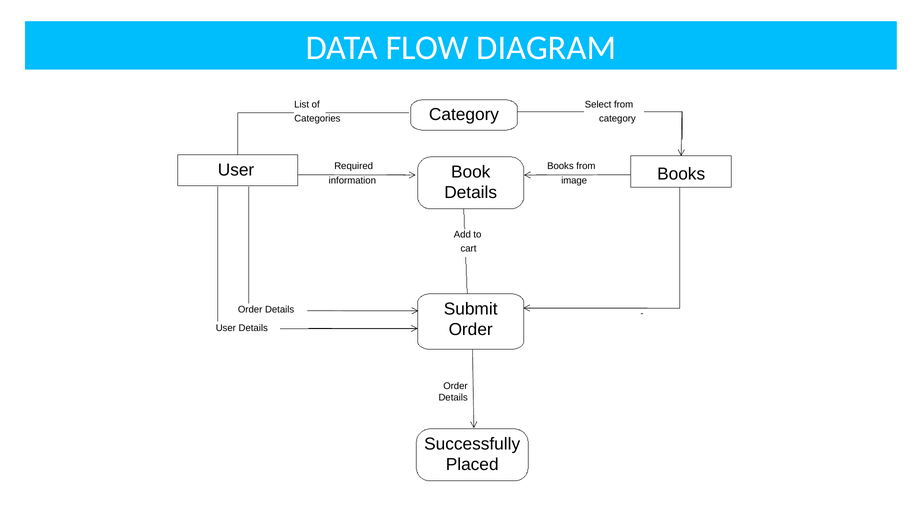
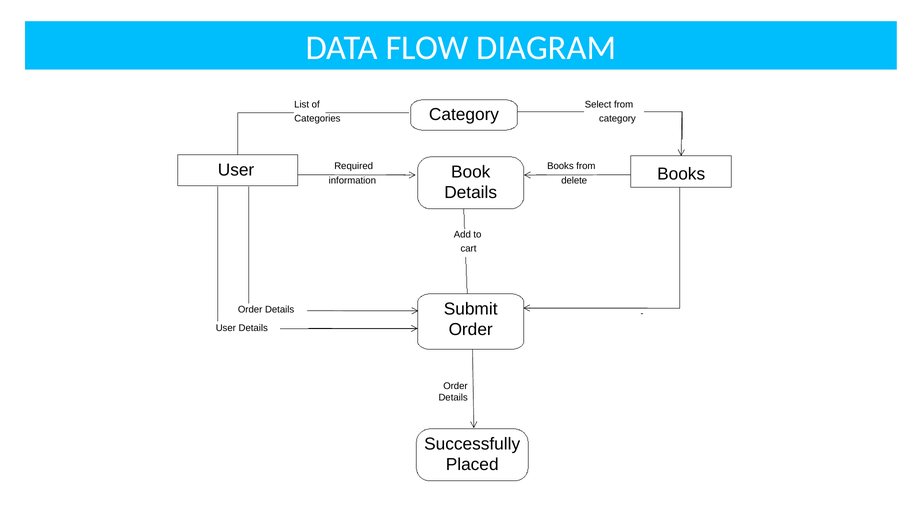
image: image -> delete
